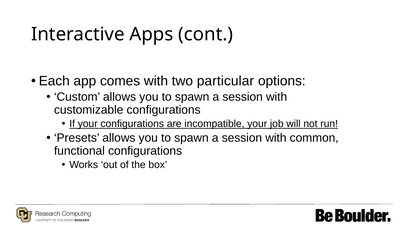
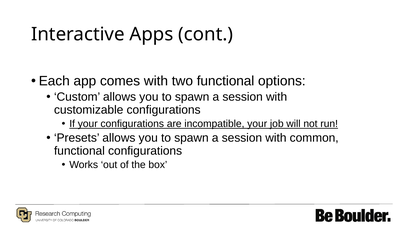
two particular: particular -> functional
